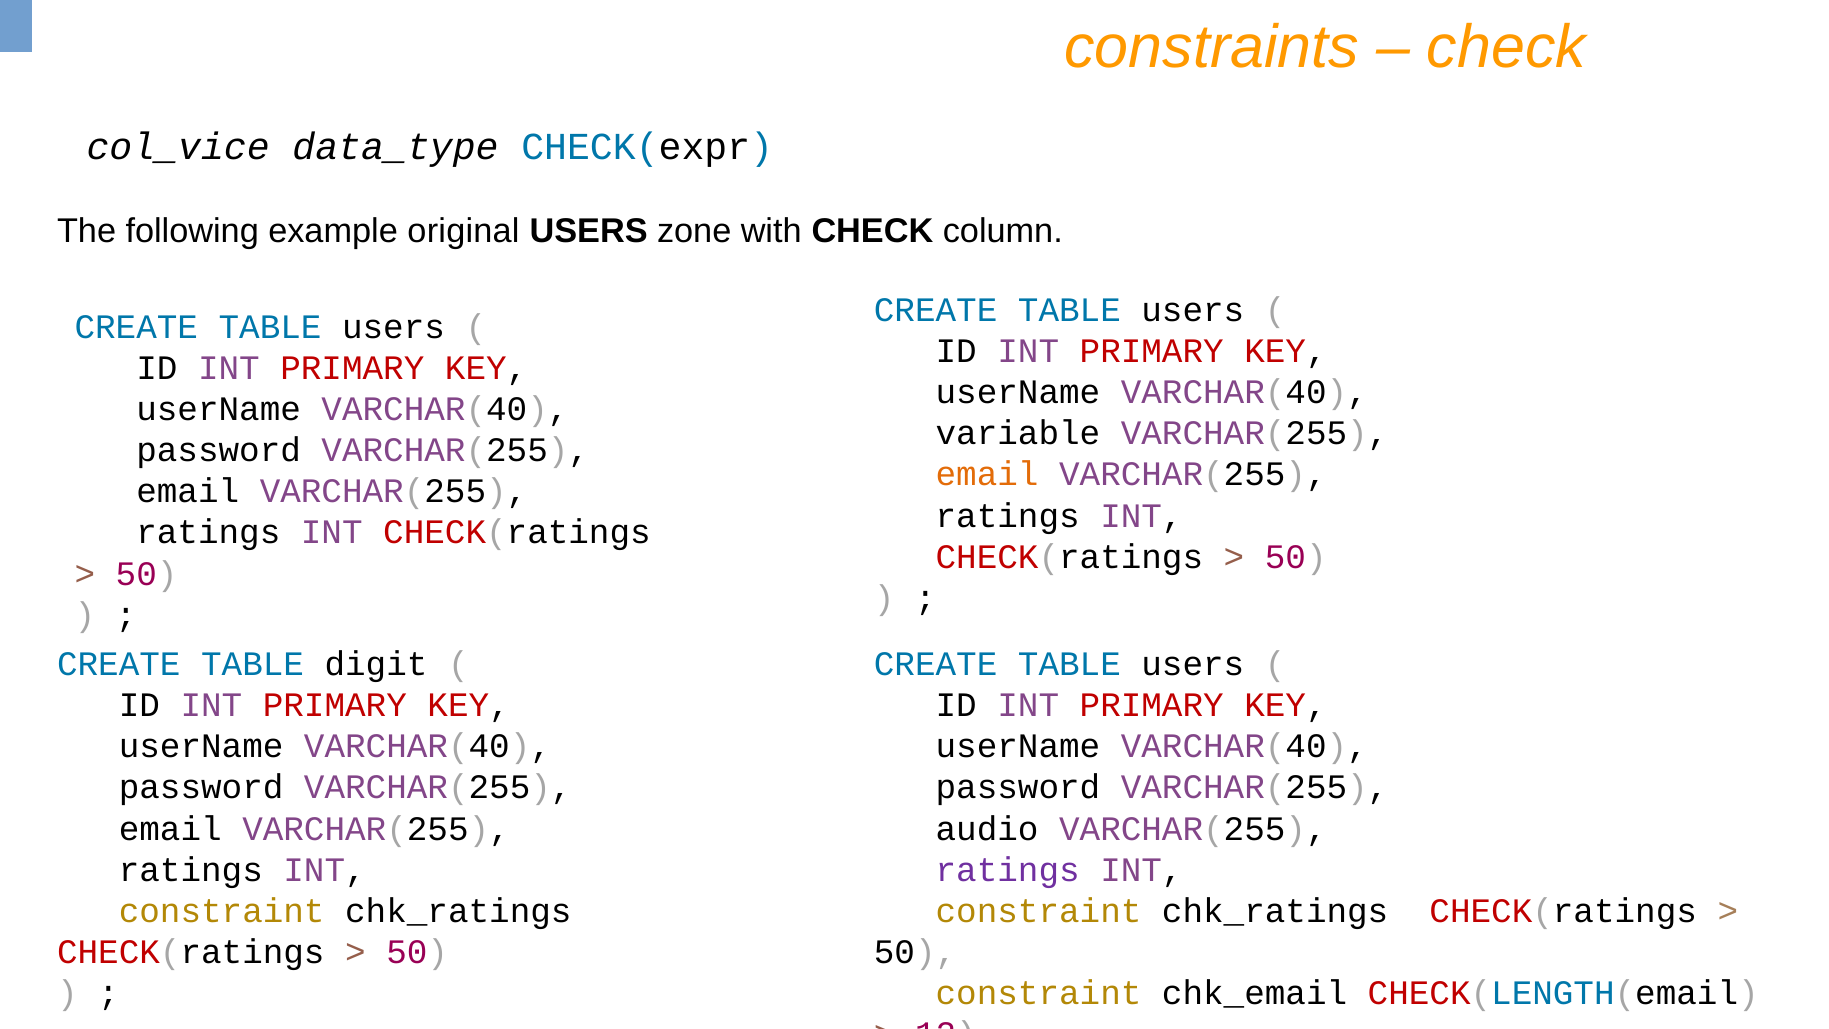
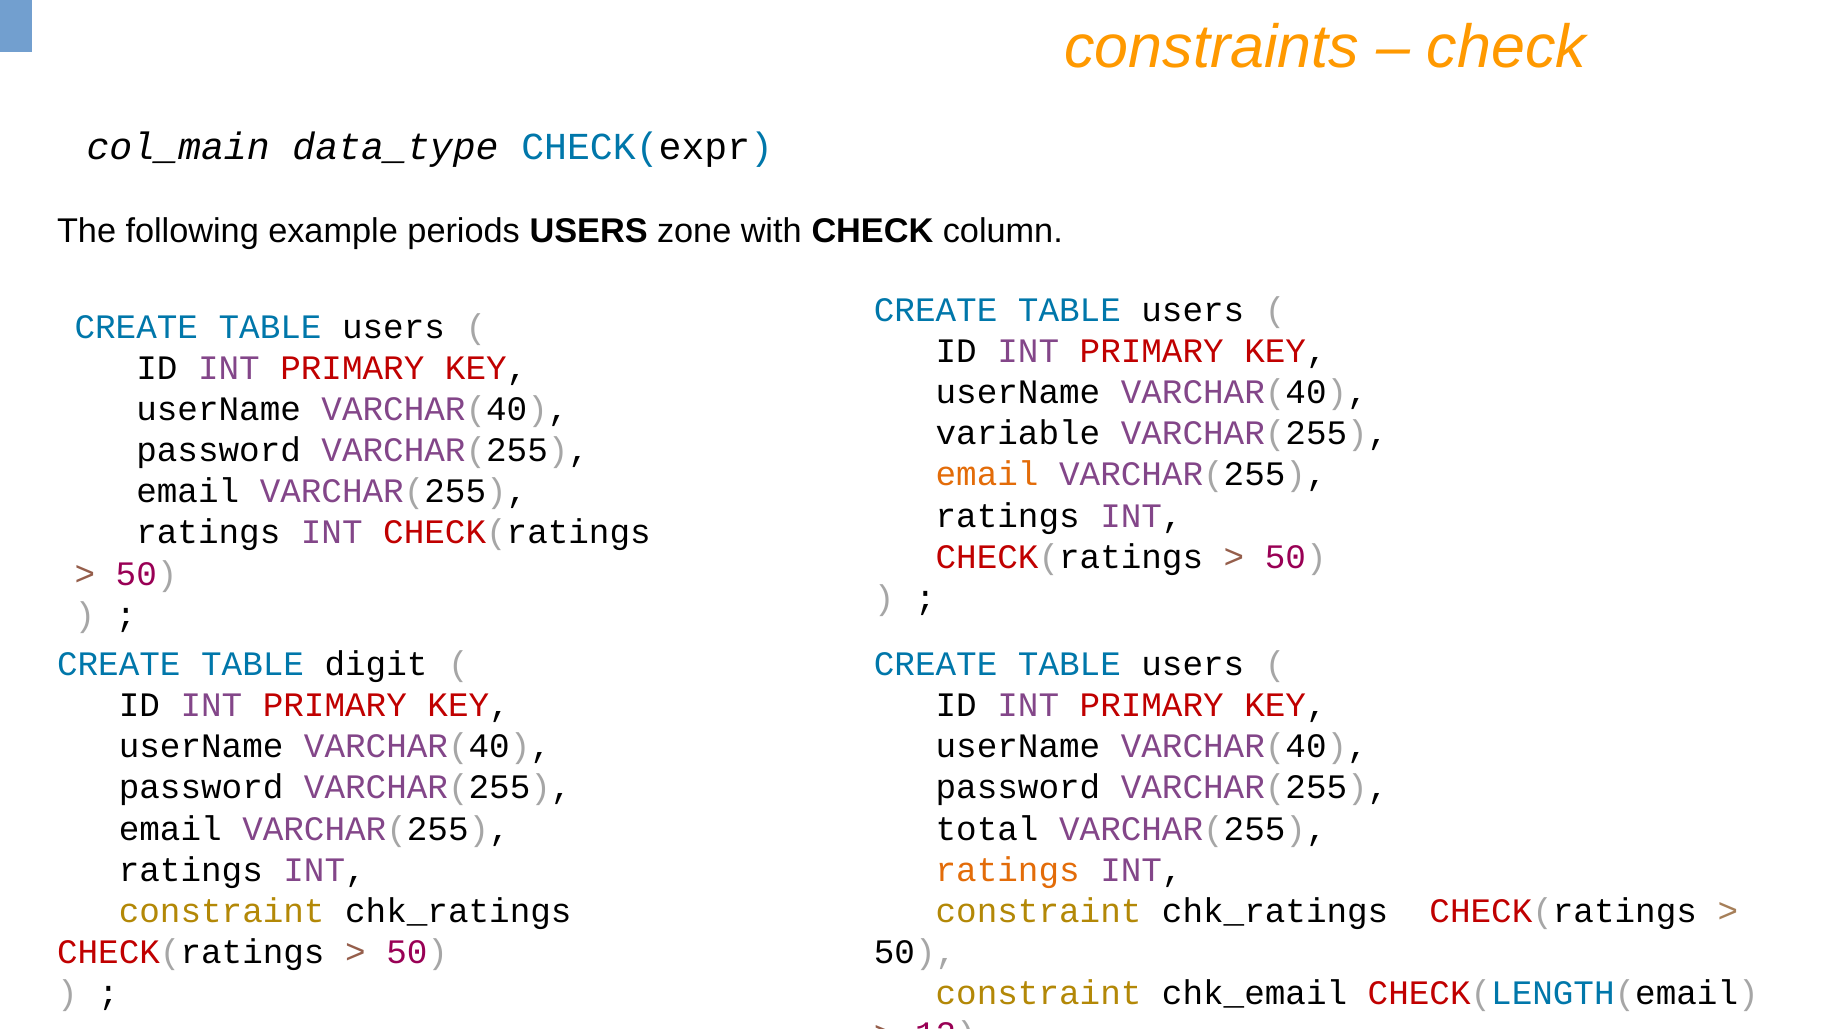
col_vice: col_vice -> col_main
original: original -> periods
audio: audio -> total
ratings at (1008, 870) colour: purple -> orange
